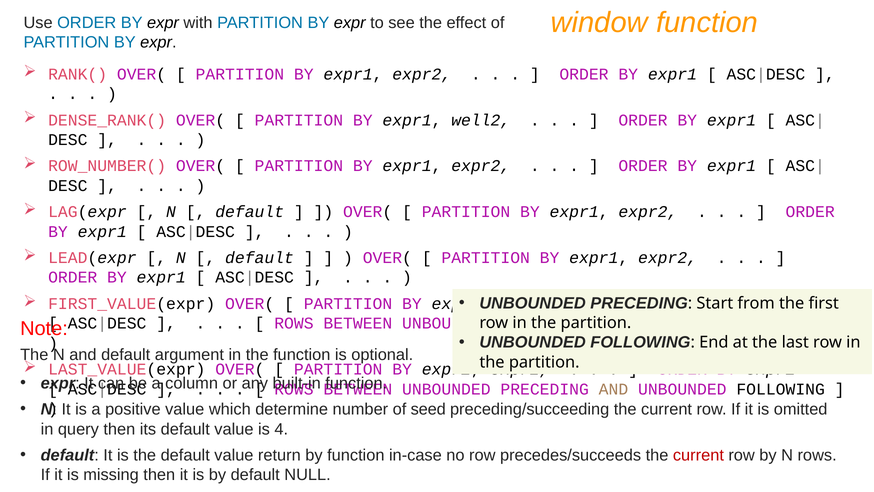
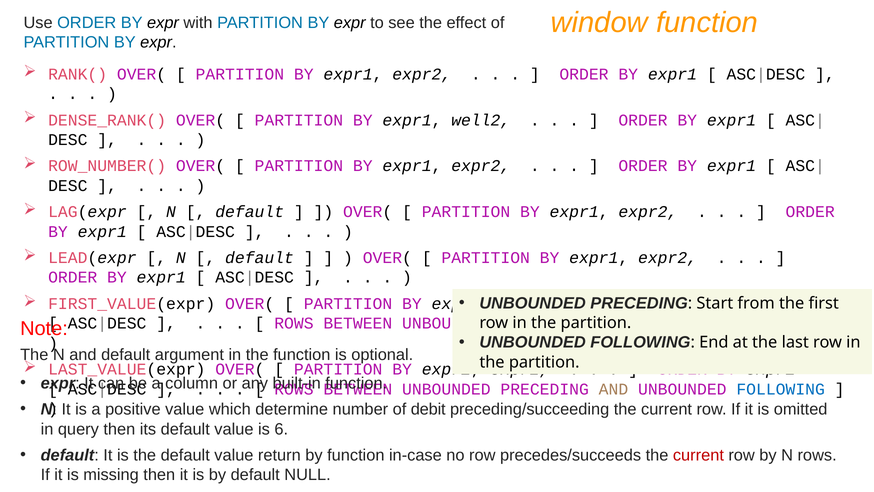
FOLLOWING at (781, 389) colour: black -> blue
seed: seed -> debit
4: 4 -> 6
